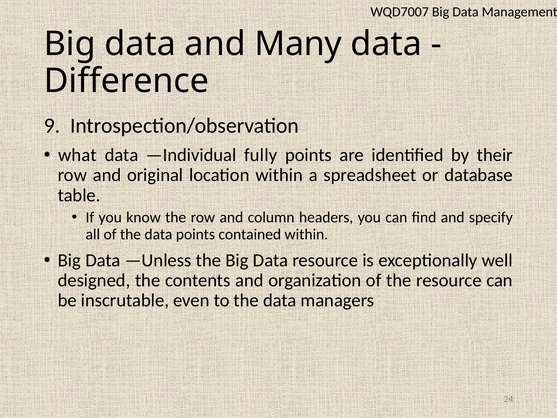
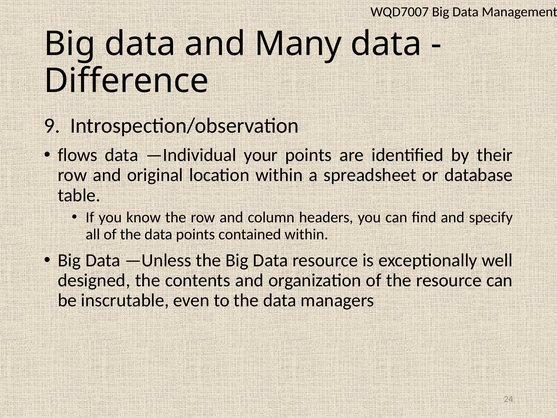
what: what -> flows
fully: fully -> your
